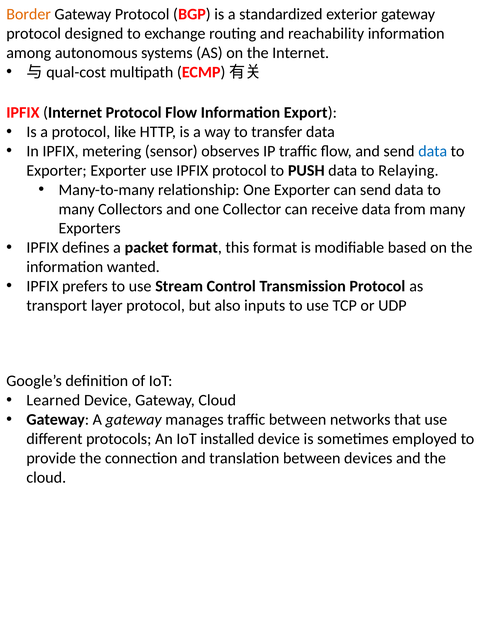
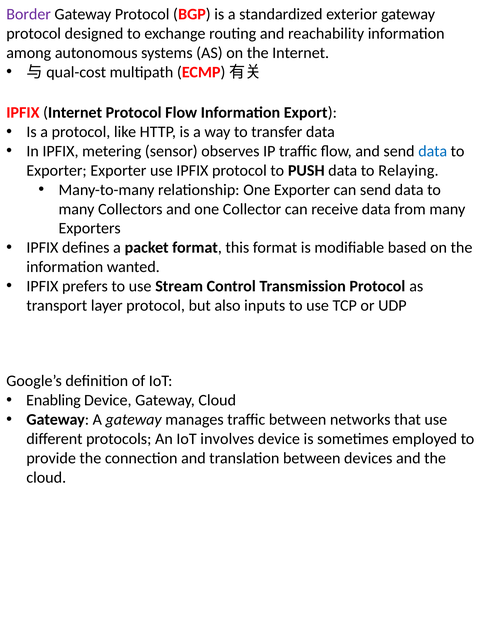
Border colour: orange -> purple
Learned: Learned -> Enabling
installed: installed -> involves
